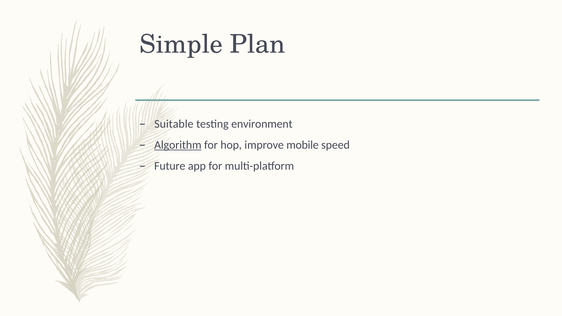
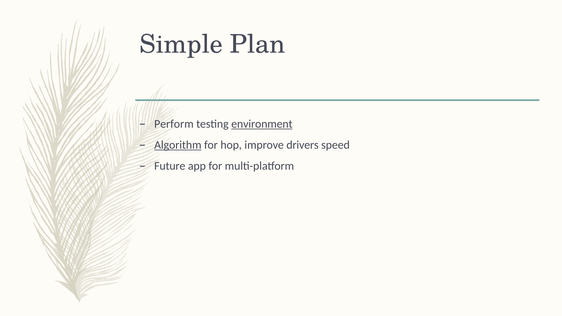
Suitable: Suitable -> Perform
environment underline: none -> present
mobile: mobile -> drivers
